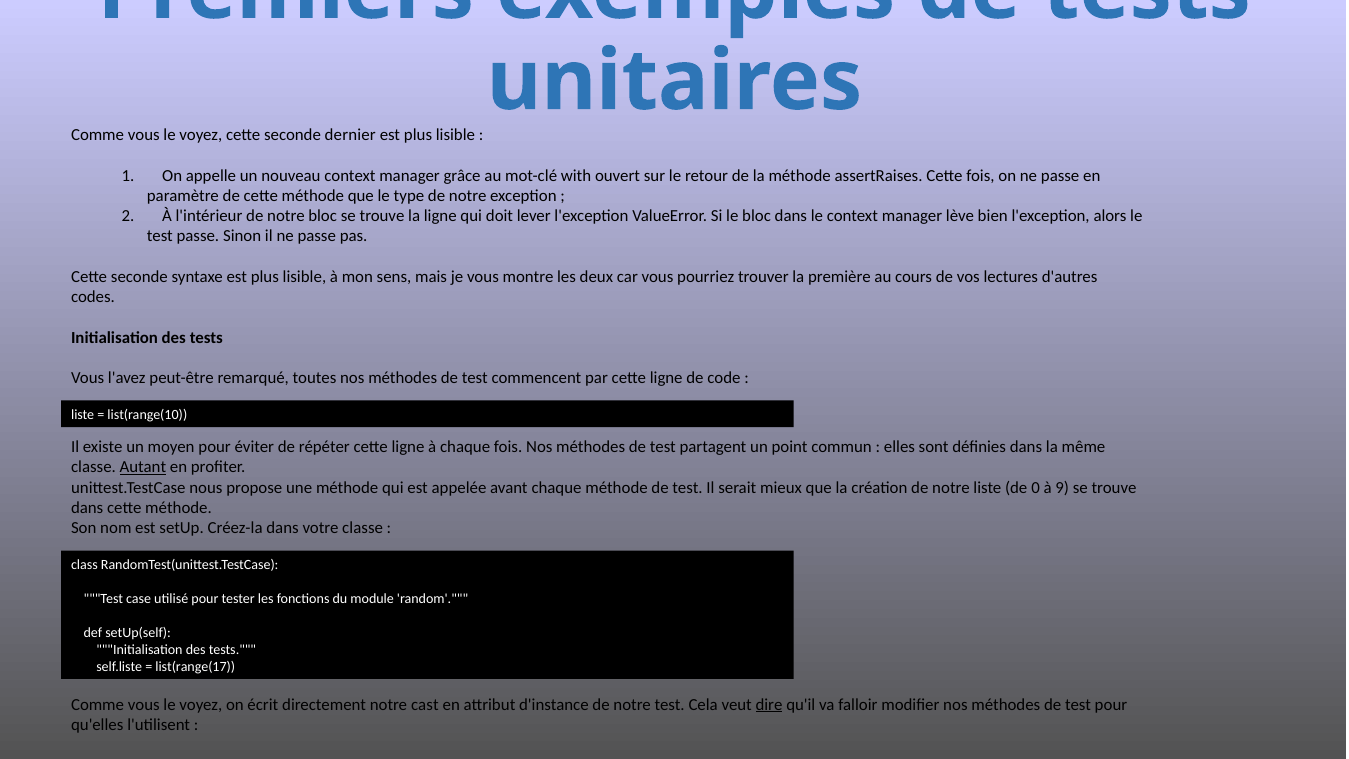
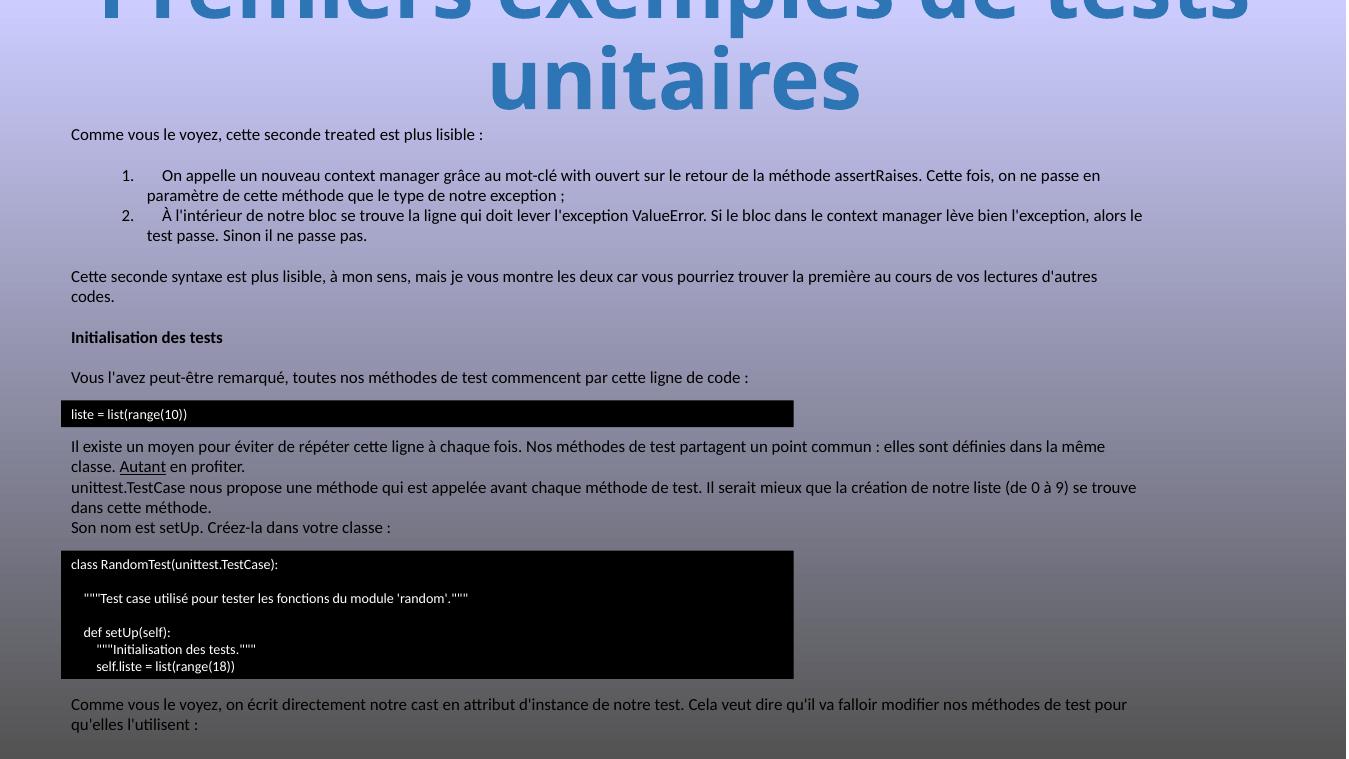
dernier: dernier -> treated
list(range(17: list(range(17 -> list(range(18
dire underline: present -> none
